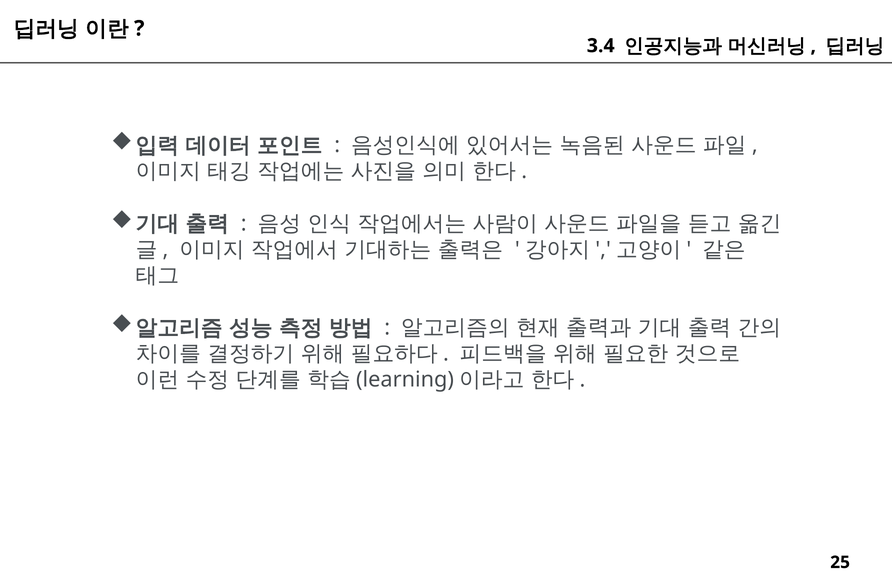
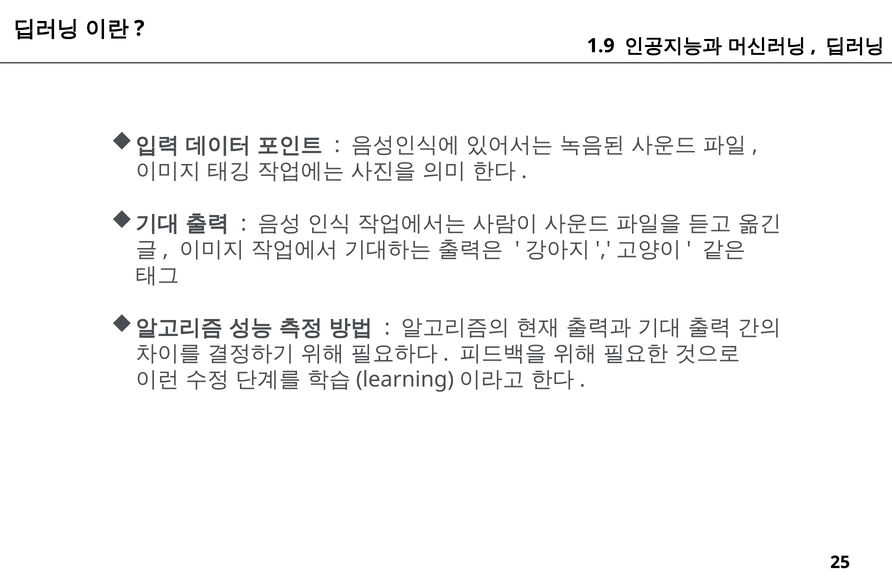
3.4: 3.4 -> 1.9
